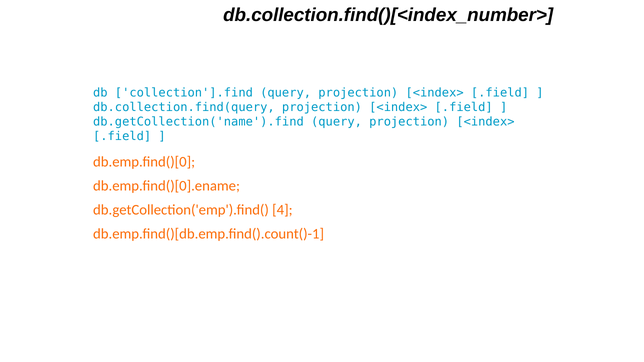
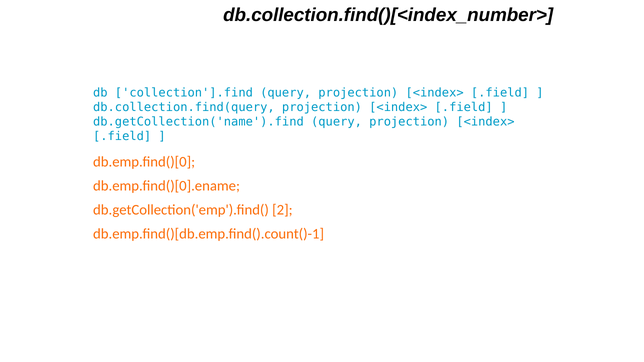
4: 4 -> 2
